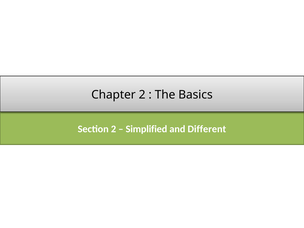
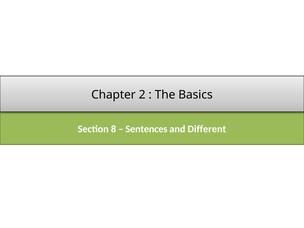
Section 2: 2 -> 8
Simplified: Simplified -> Sentences
